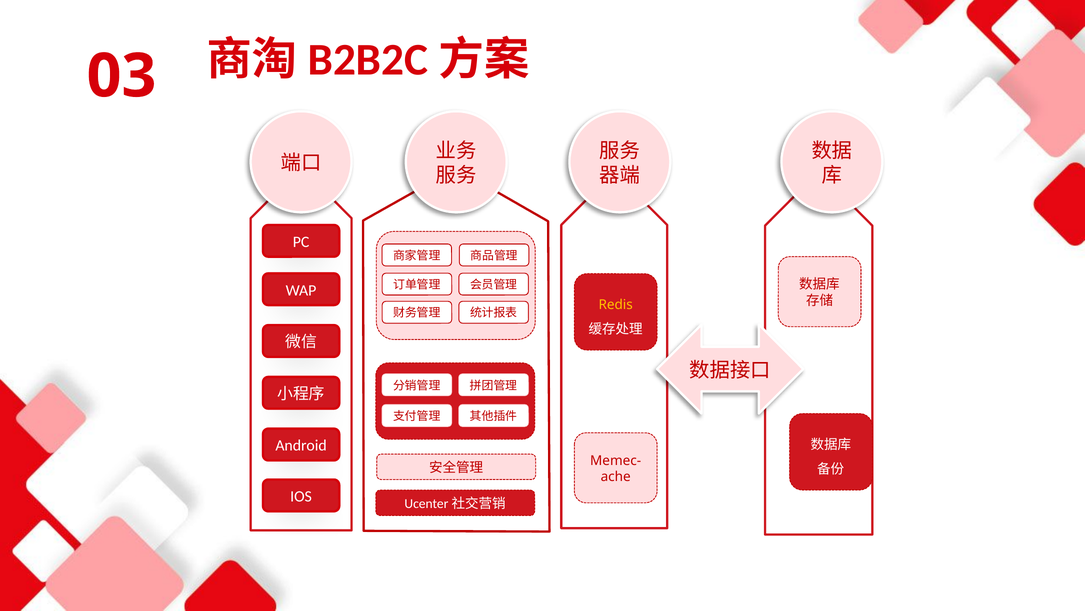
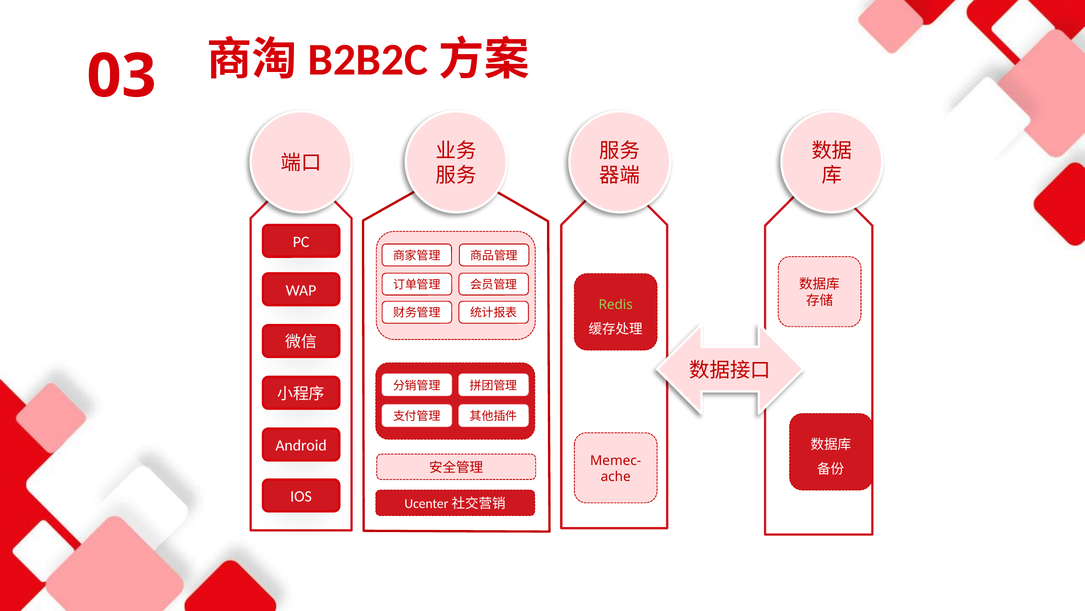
Redis colour: yellow -> light green
